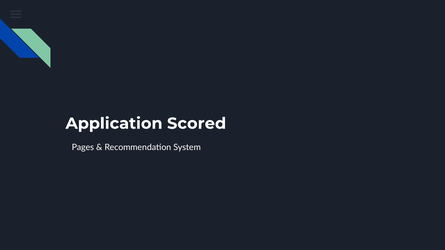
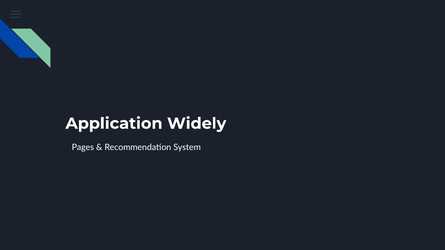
Scored: Scored -> Widely
